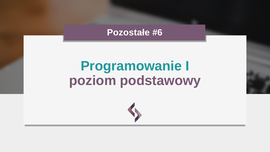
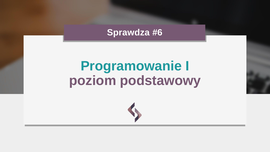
Pozostałe: Pozostałe -> Sprawdza
